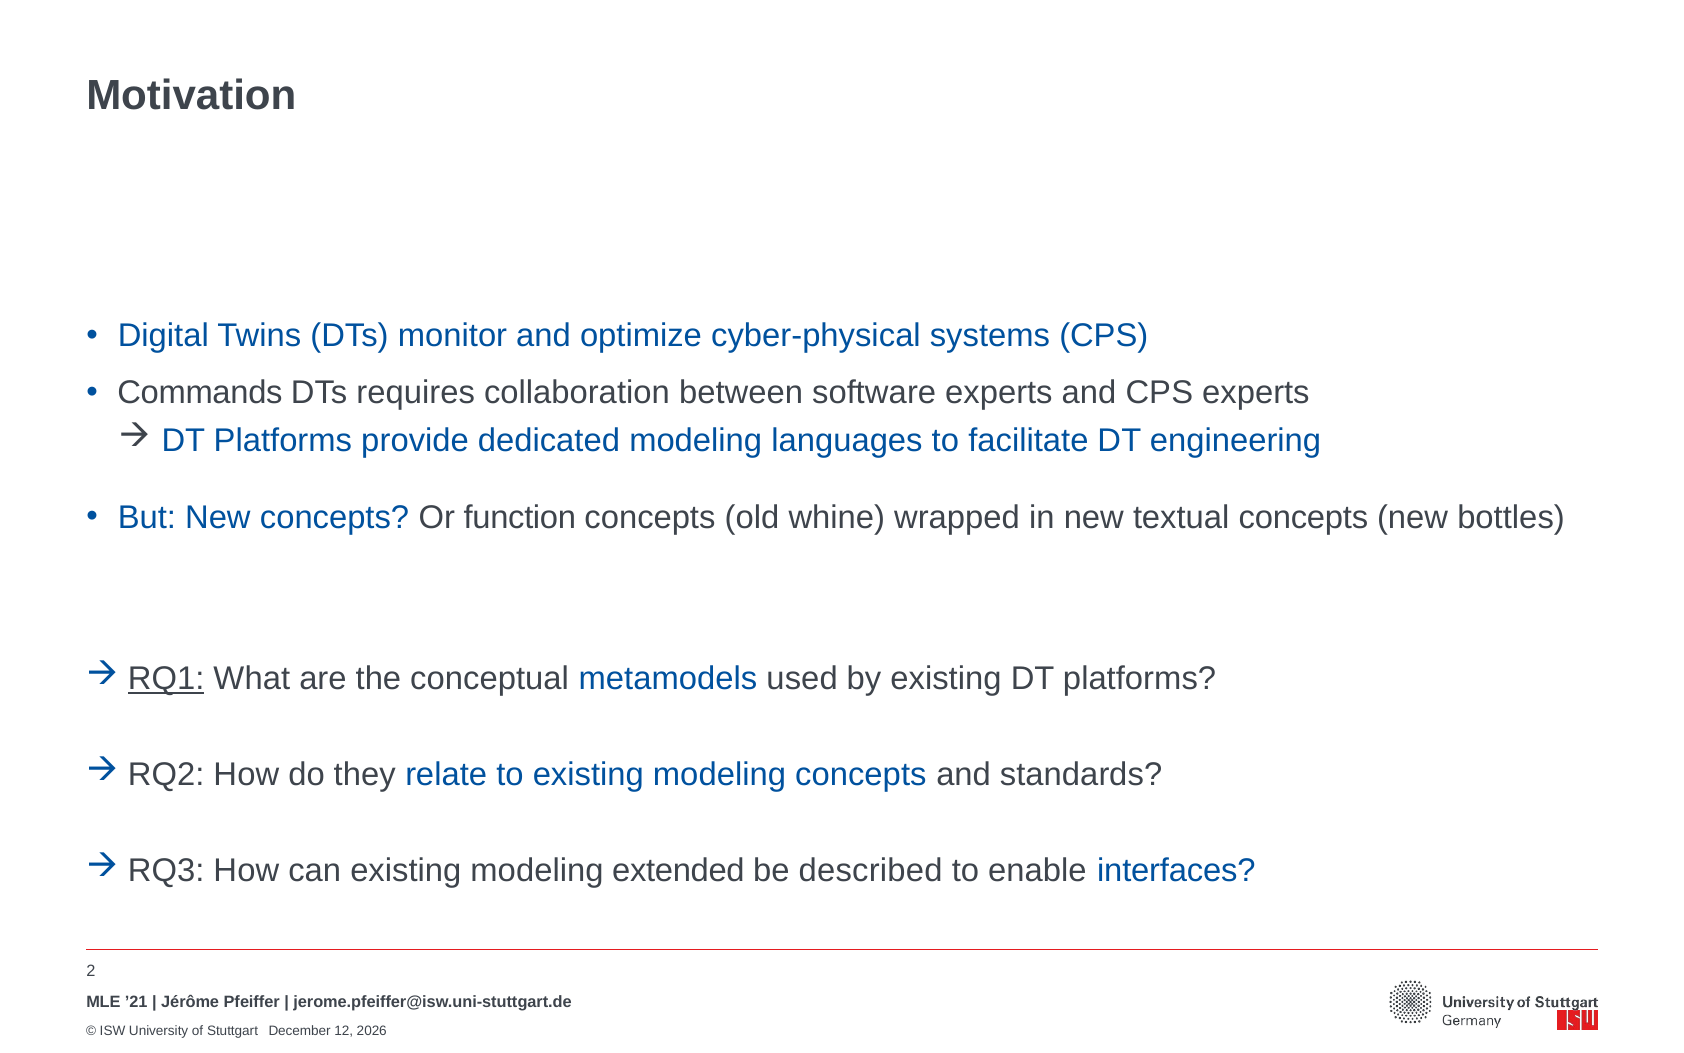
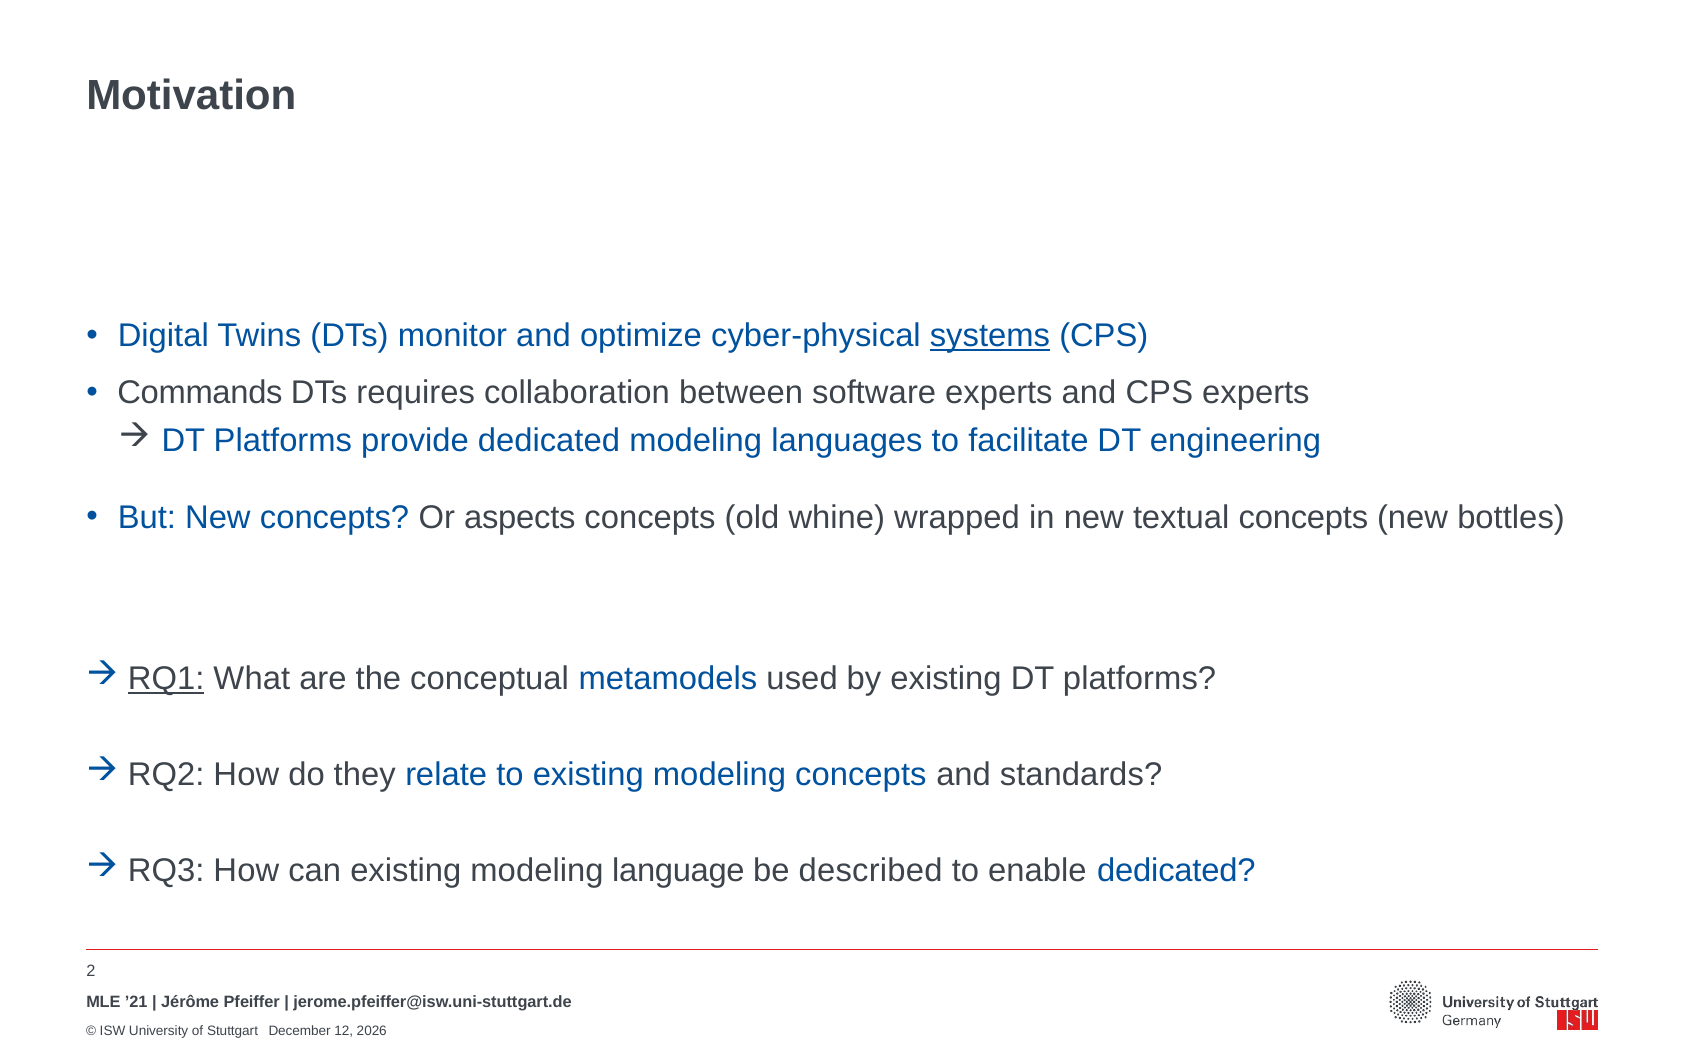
systems underline: none -> present
function: function -> aspects
extended: extended -> language
enable interfaces: interfaces -> dedicated
